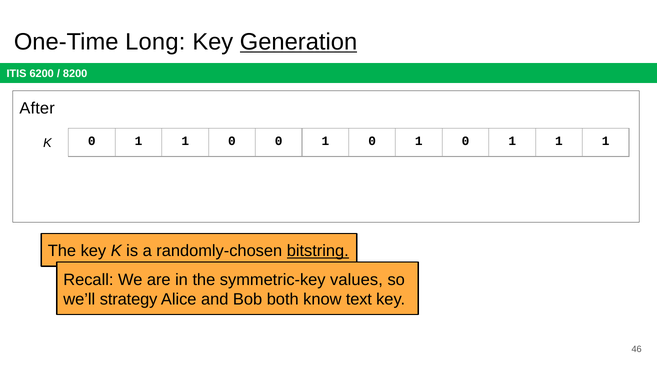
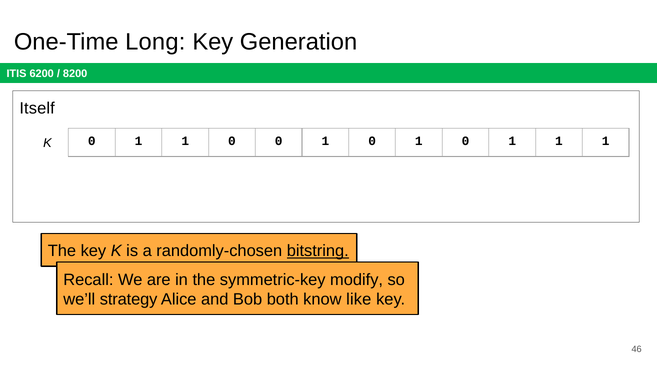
Generation underline: present -> none
After: After -> Itself
values: values -> modify
text: text -> like
